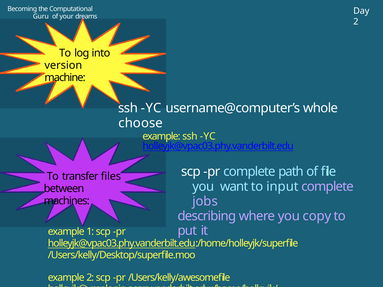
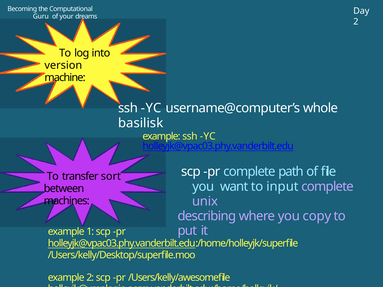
choose: choose -> basilisk
files: files -> sort
jobs: jobs -> unix
